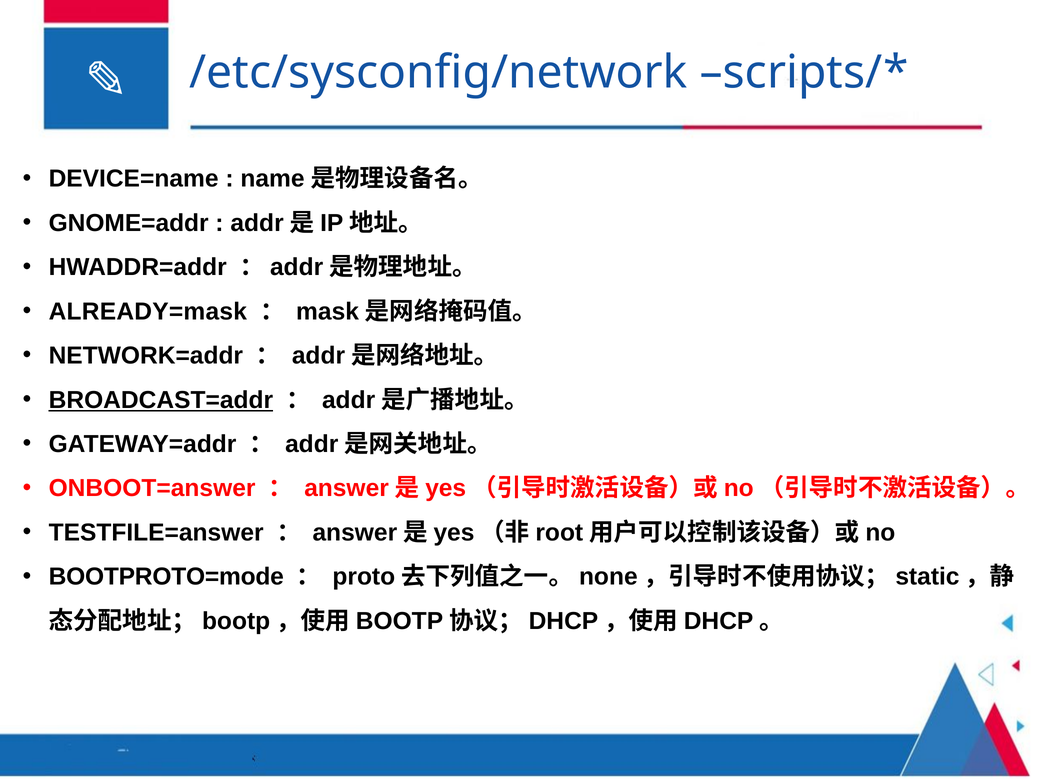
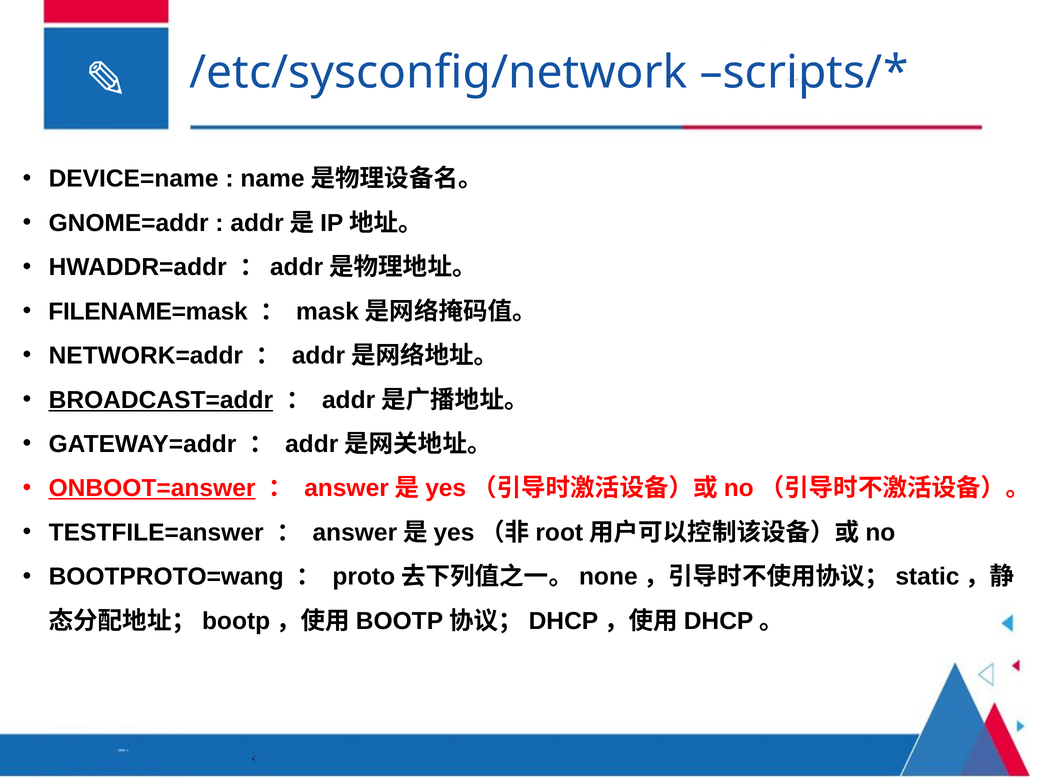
ALREADY=mask: ALREADY=mask -> FILENAME=mask
ONBOOT=answer underline: none -> present
BOOTPROTO=mode: BOOTPROTO=mode -> BOOTPROTO=wang
